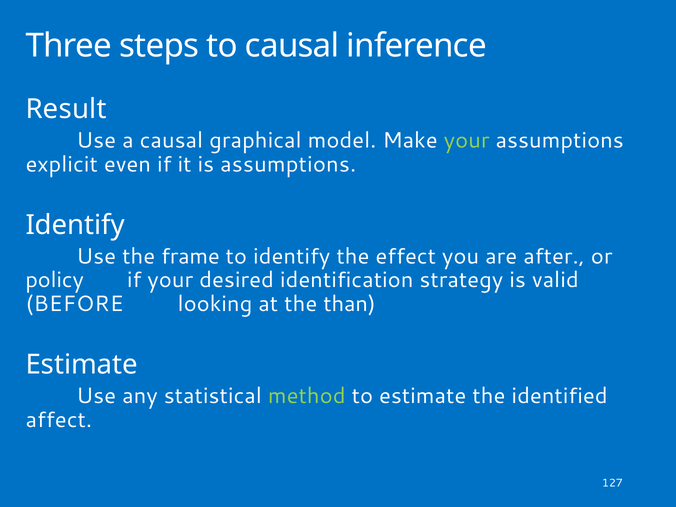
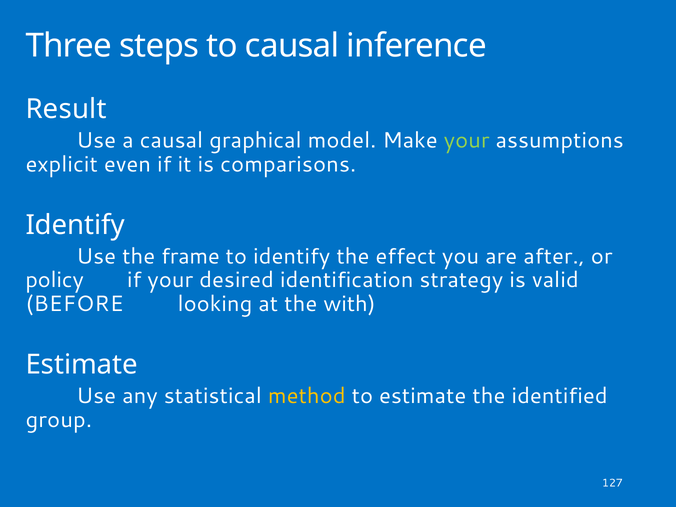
is assumptions: assumptions -> comparisons
than: than -> with
method colour: light green -> yellow
affect: affect -> group
